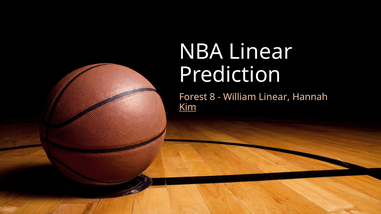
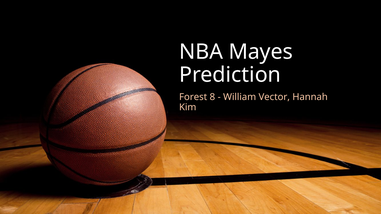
NBA Linear: Linear -> Mayes
William Linear: Linear -> Vector
Kim underline: present -> none
